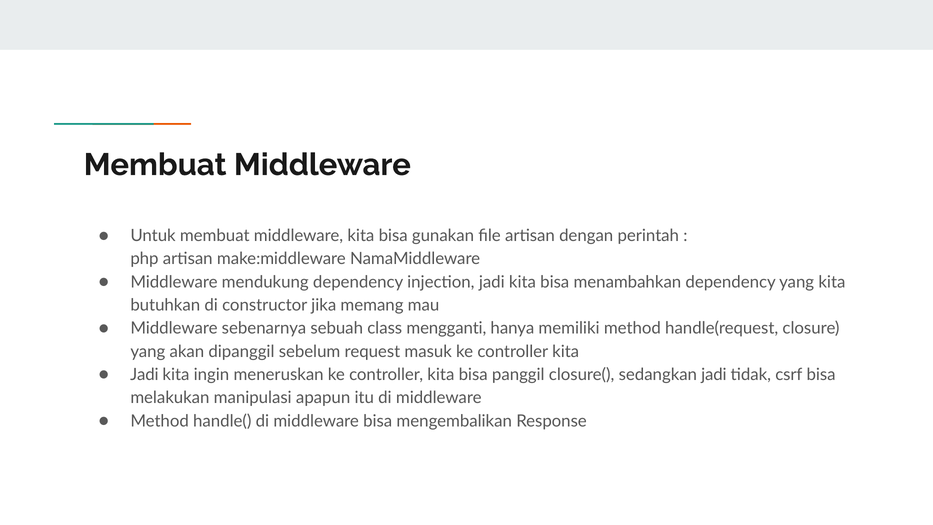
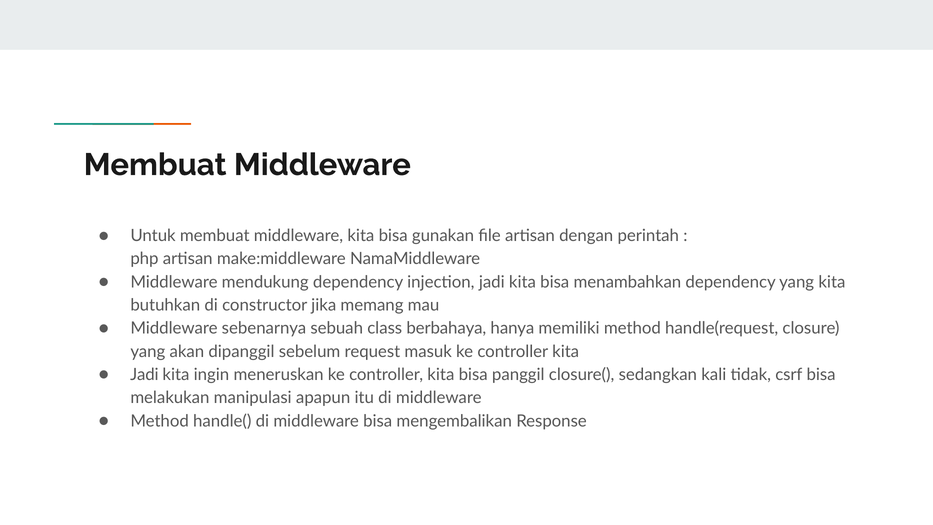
mengganti: mengganti -> berbahaya
sedangkan jadi: jadi -> kali
